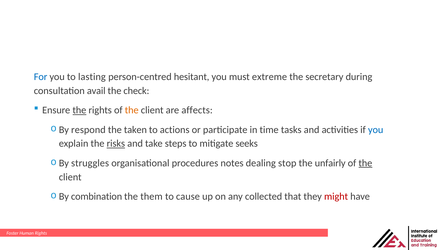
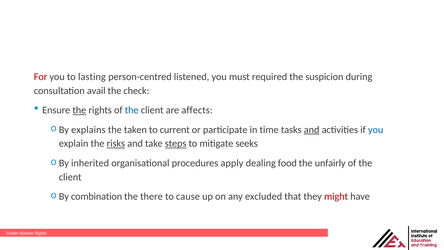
For colour: blue -> red
hesitant: hesitant -> listened
extreme: extreme -> required
secretary: secretary -> suspicion
the at (132, 110) colour: orange -> blue
respond: respond -> explains
actions: actions -> current
and at (312, 130) underline: none -> present
steps underline: none -> present
struggles: struggles -> inherited
notes: notes -> apply
stop: stop -> food
the at (365, 163) underline: present -> none
them: them -> there
collected: collected -> excluded
